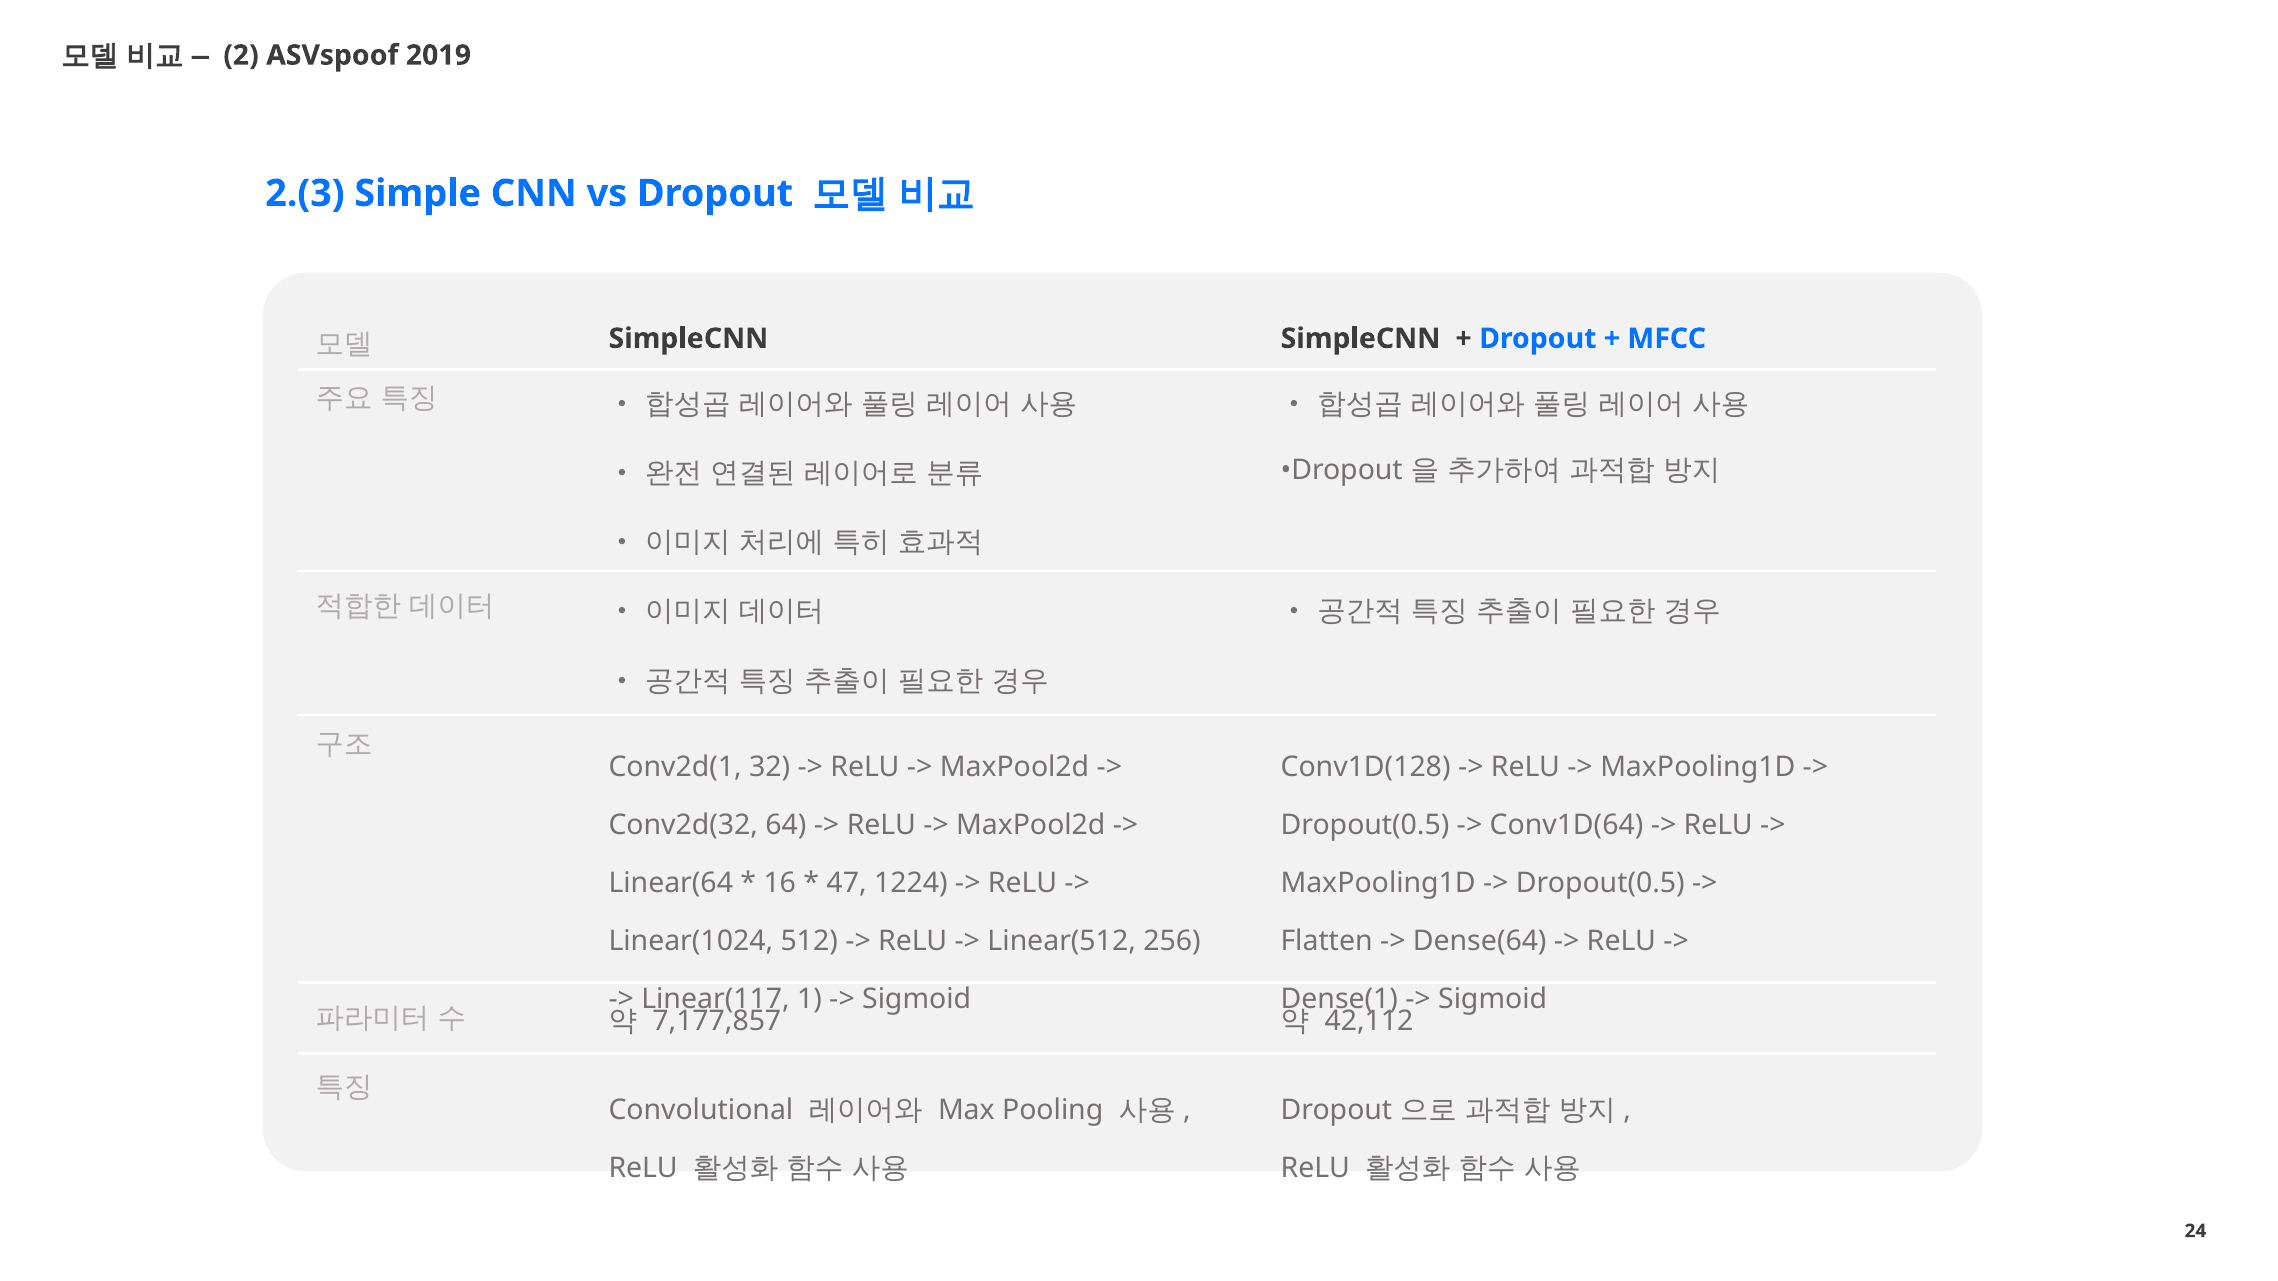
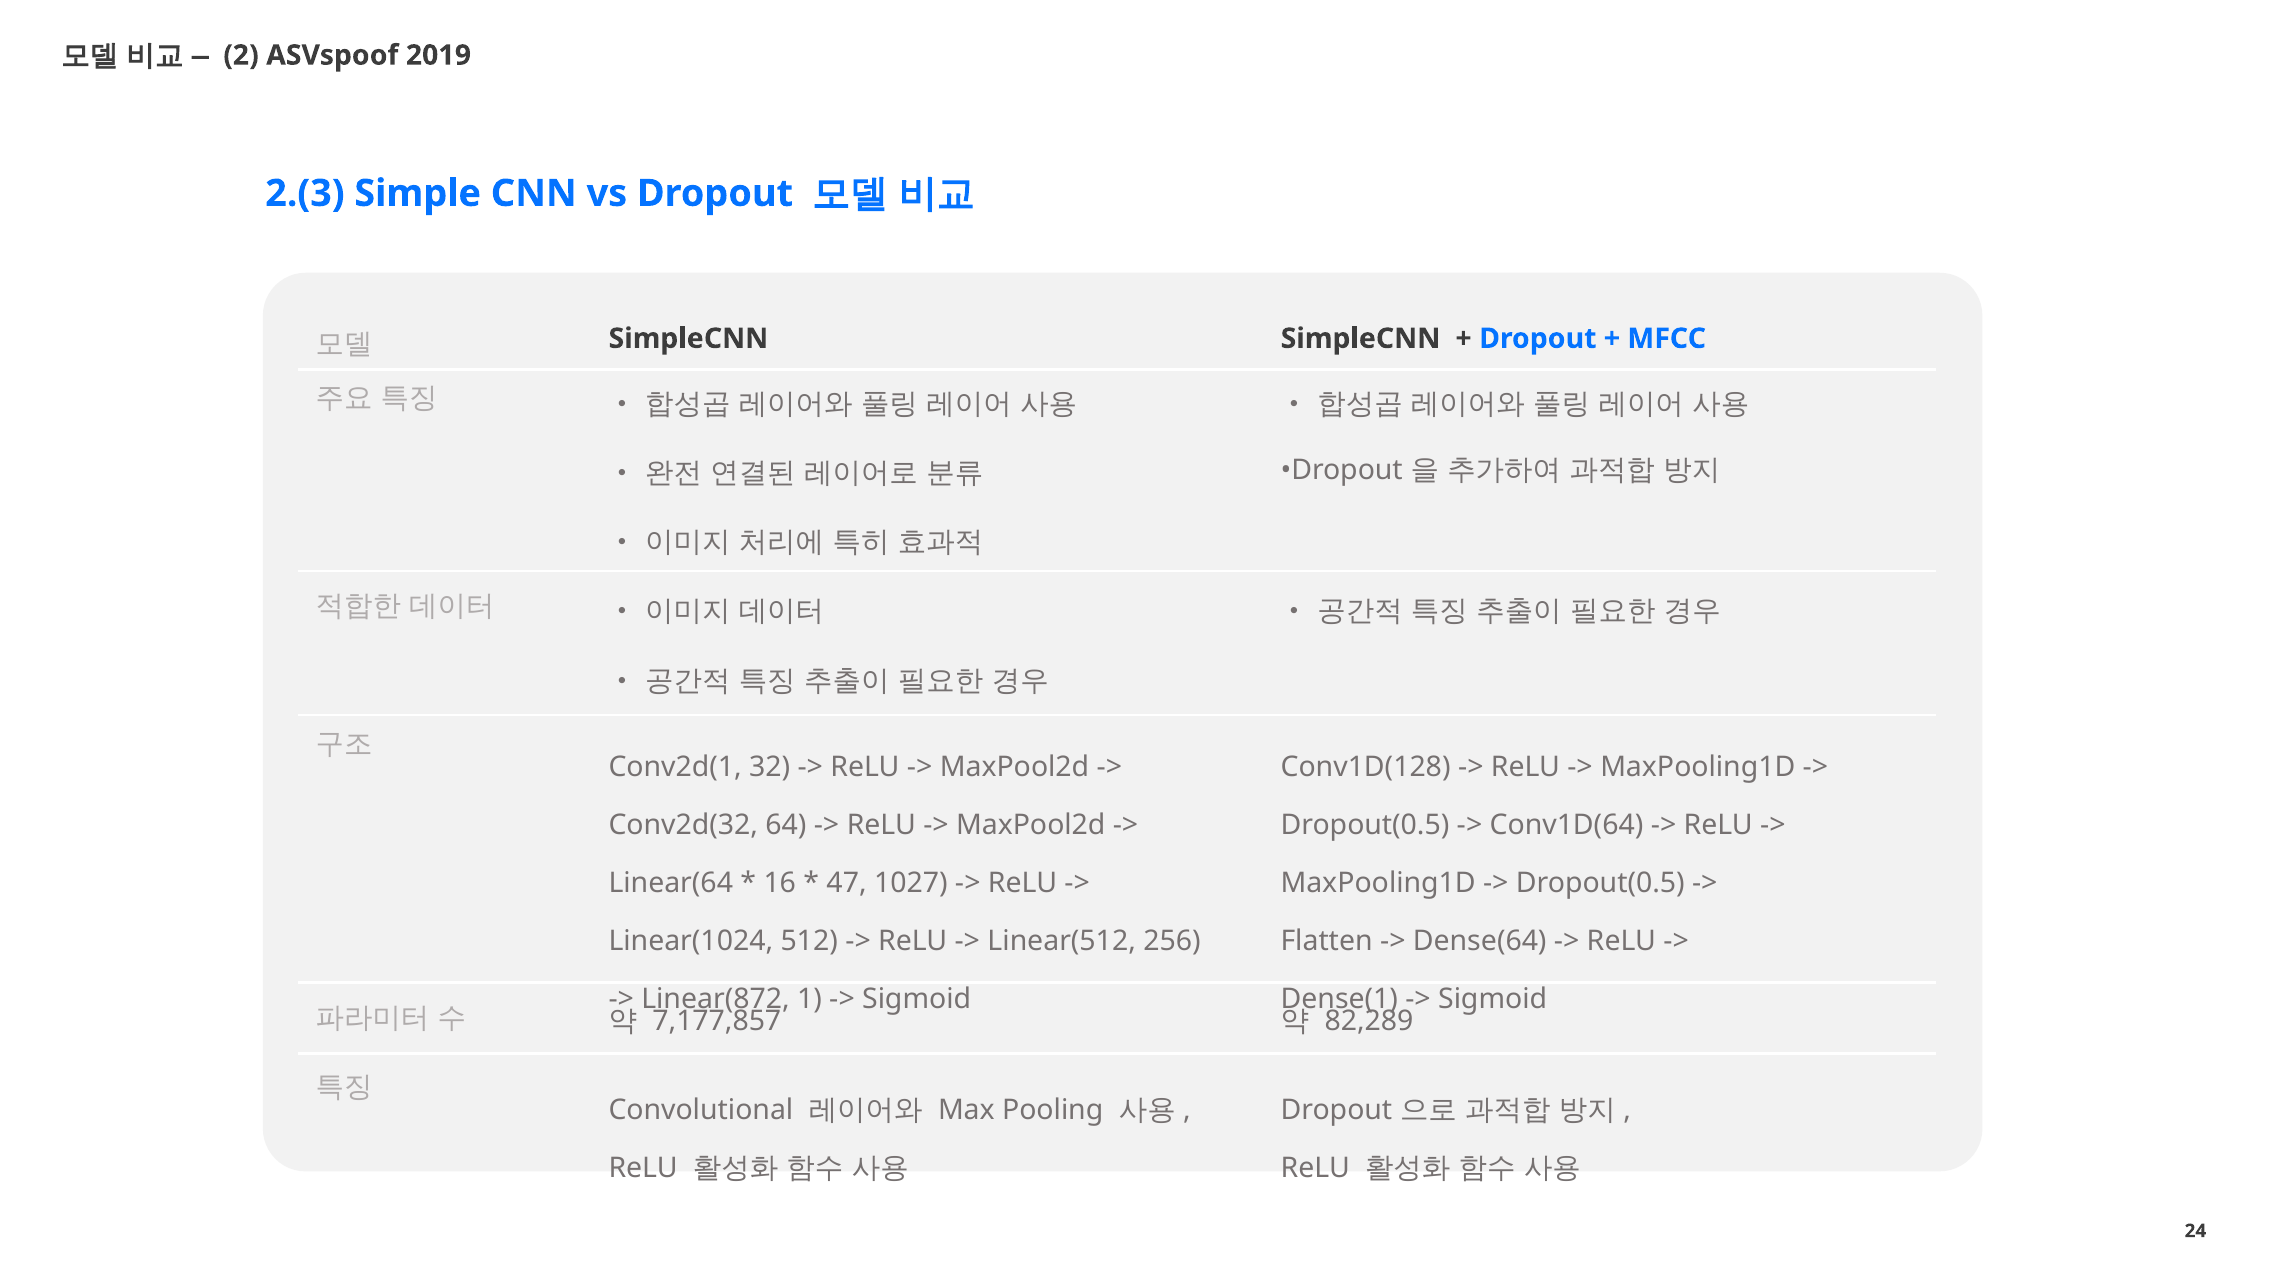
1224: 1224 -> 1027
Linear(117: Linear(117 -> Linear(872
42,112: 42,112 -> 82,289
